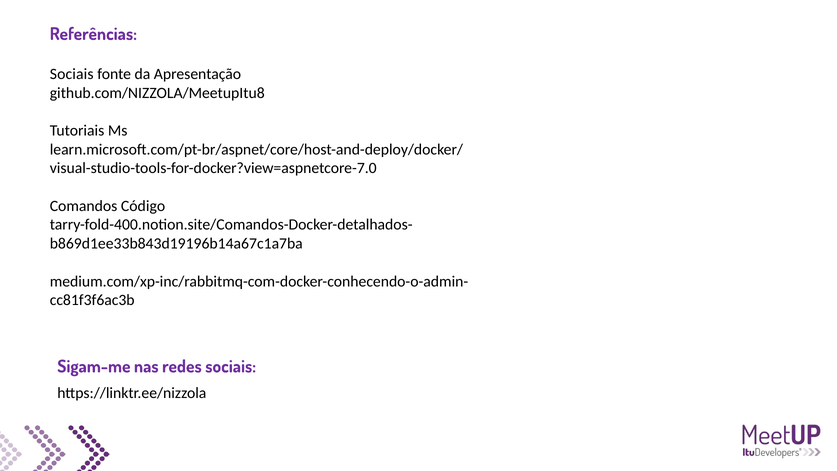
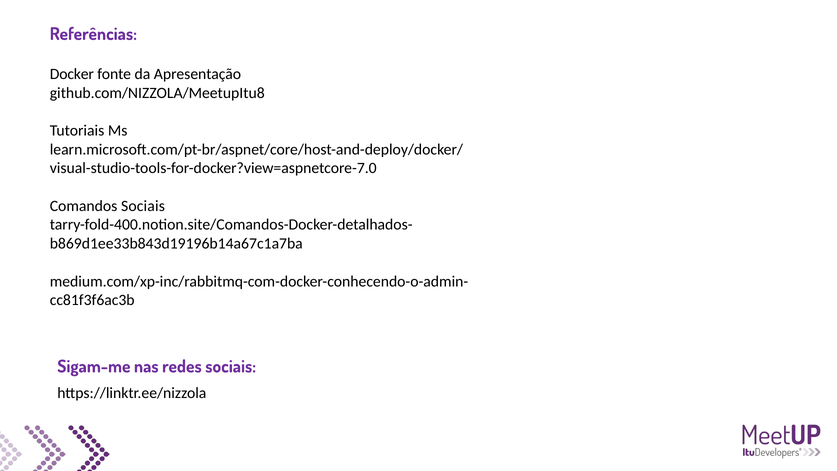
Sociais at (72, 74): Sociais -> Docker
Comandos Código: Código -> Sociais
